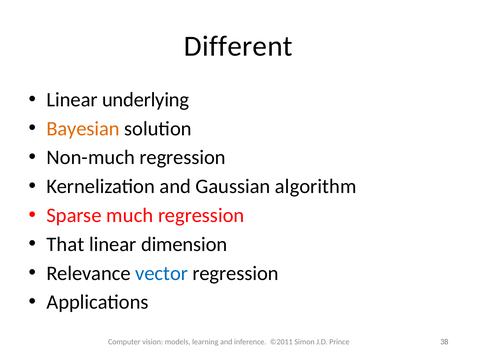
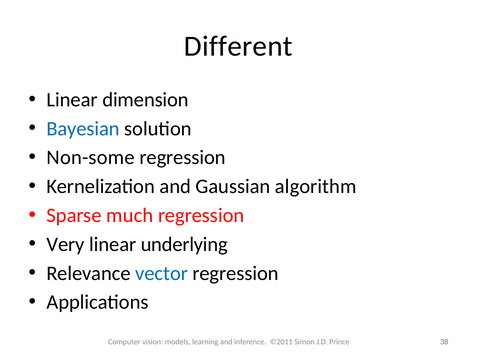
underlying: underlying -> dimension
Bayesian colour: orange -> blue
Non-much: Non-much -> Non-some
That: That -> Very
dimension: dimension -> underlying
